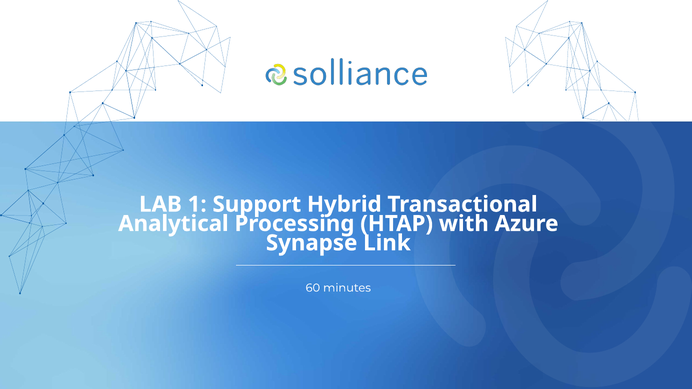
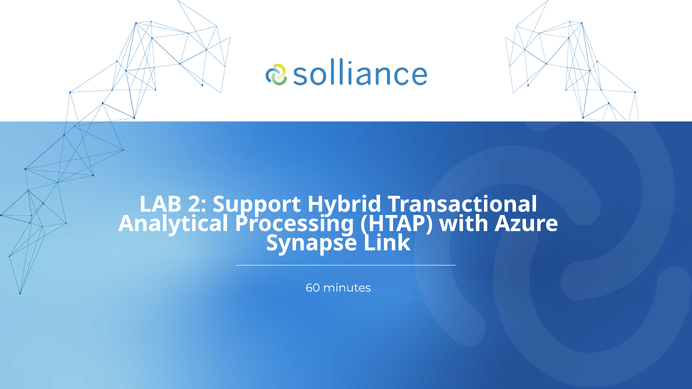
1: 1 -> 2
